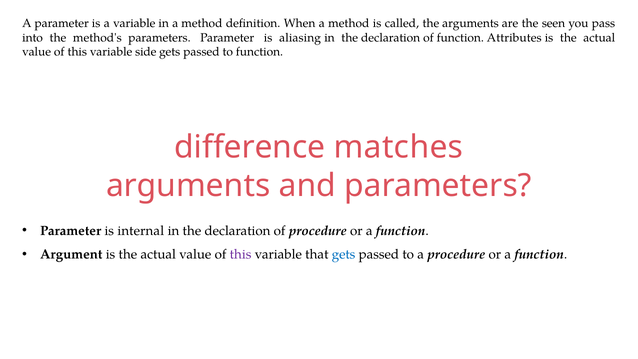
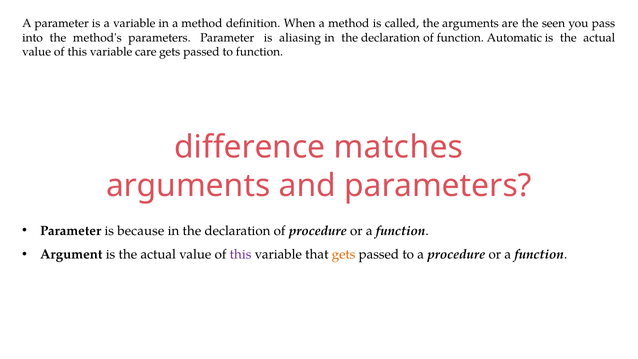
Attributes: Attributes -> Automatic
side: side -> care
internal: internal -> because
gets at (344, 254) colour: blue -> orange
